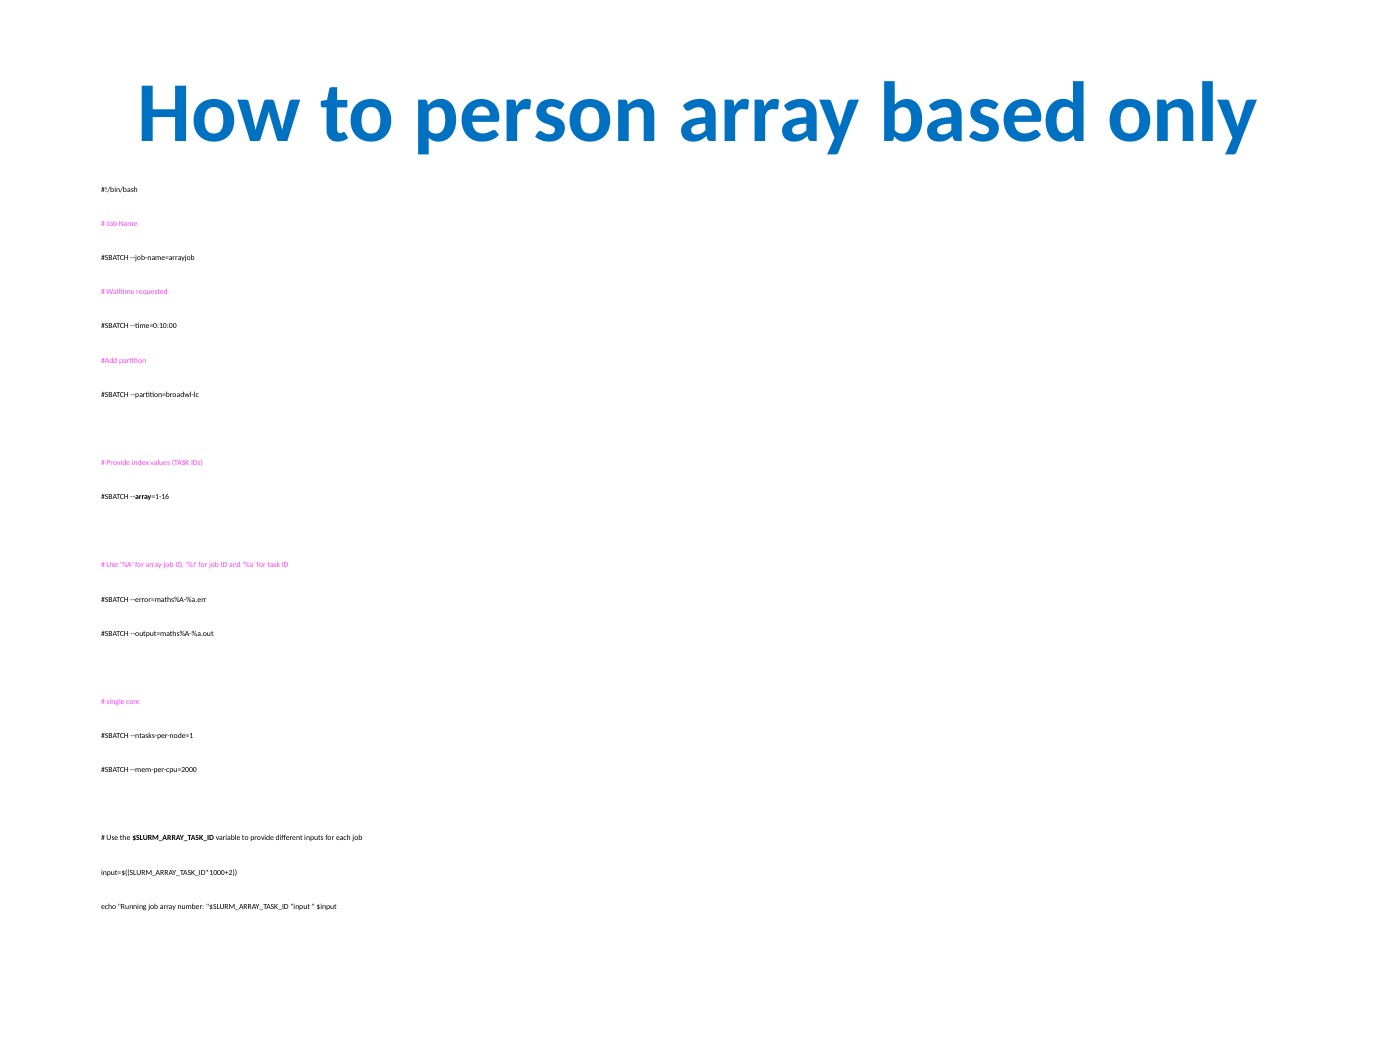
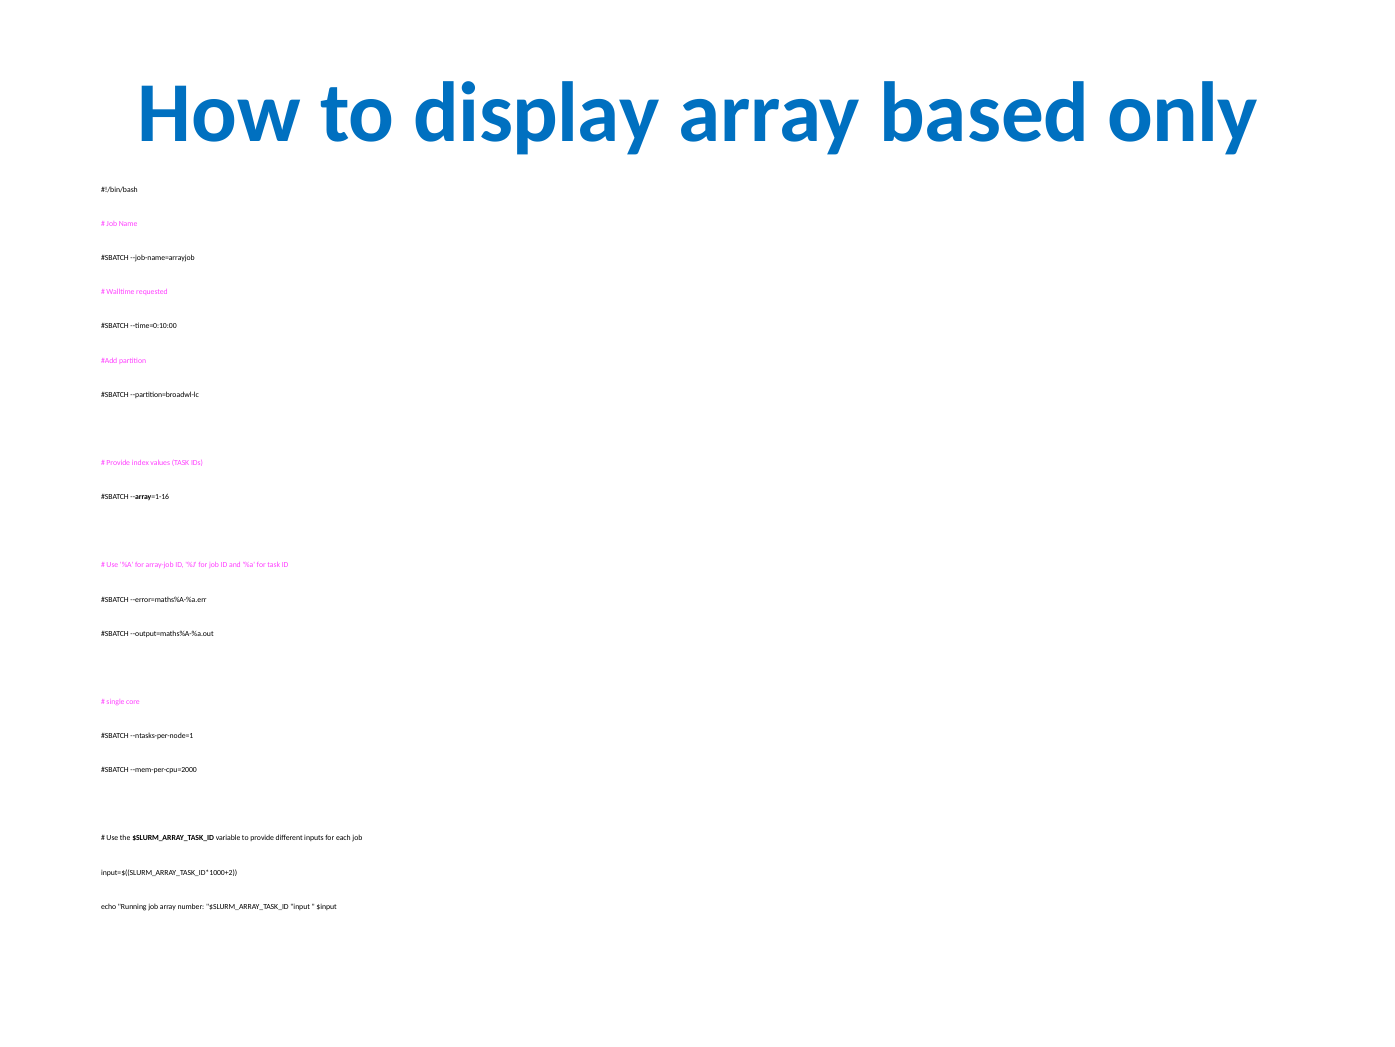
person: person -> display
